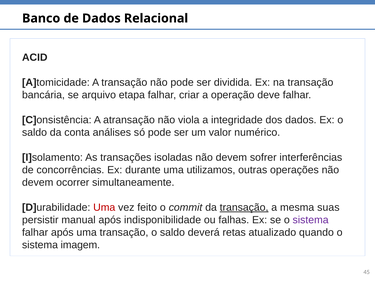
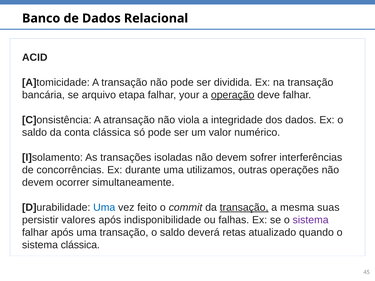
criar: criar -> your
operação underline: none -> present
conta análises: análises -> clássica
Uma at (104, 208) colour: red -> blue
manual: manual -> valores
sistema imagem: imagem -> clássica
